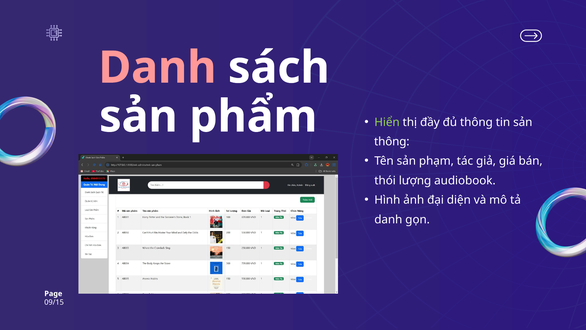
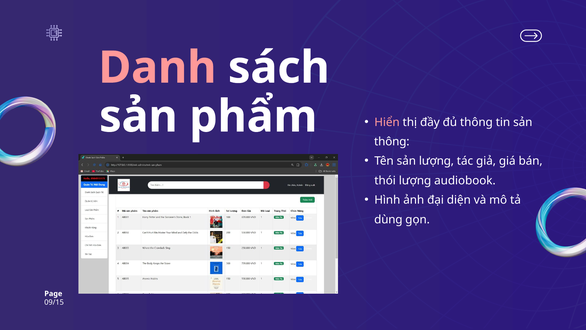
Hiển colour: light green -> pink
sản phạm: phạm -> lượng
danh at (388, 219): danh -> dùng
